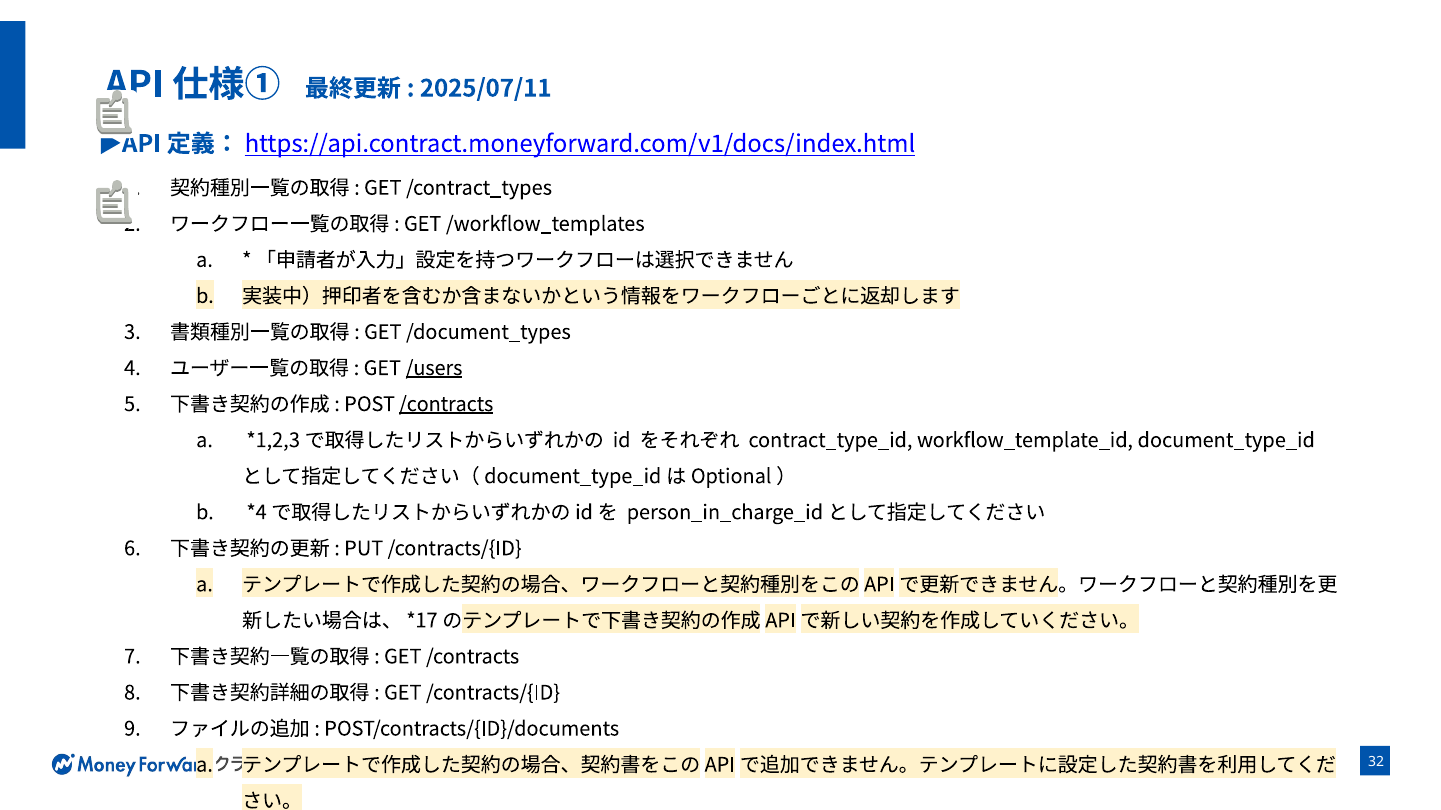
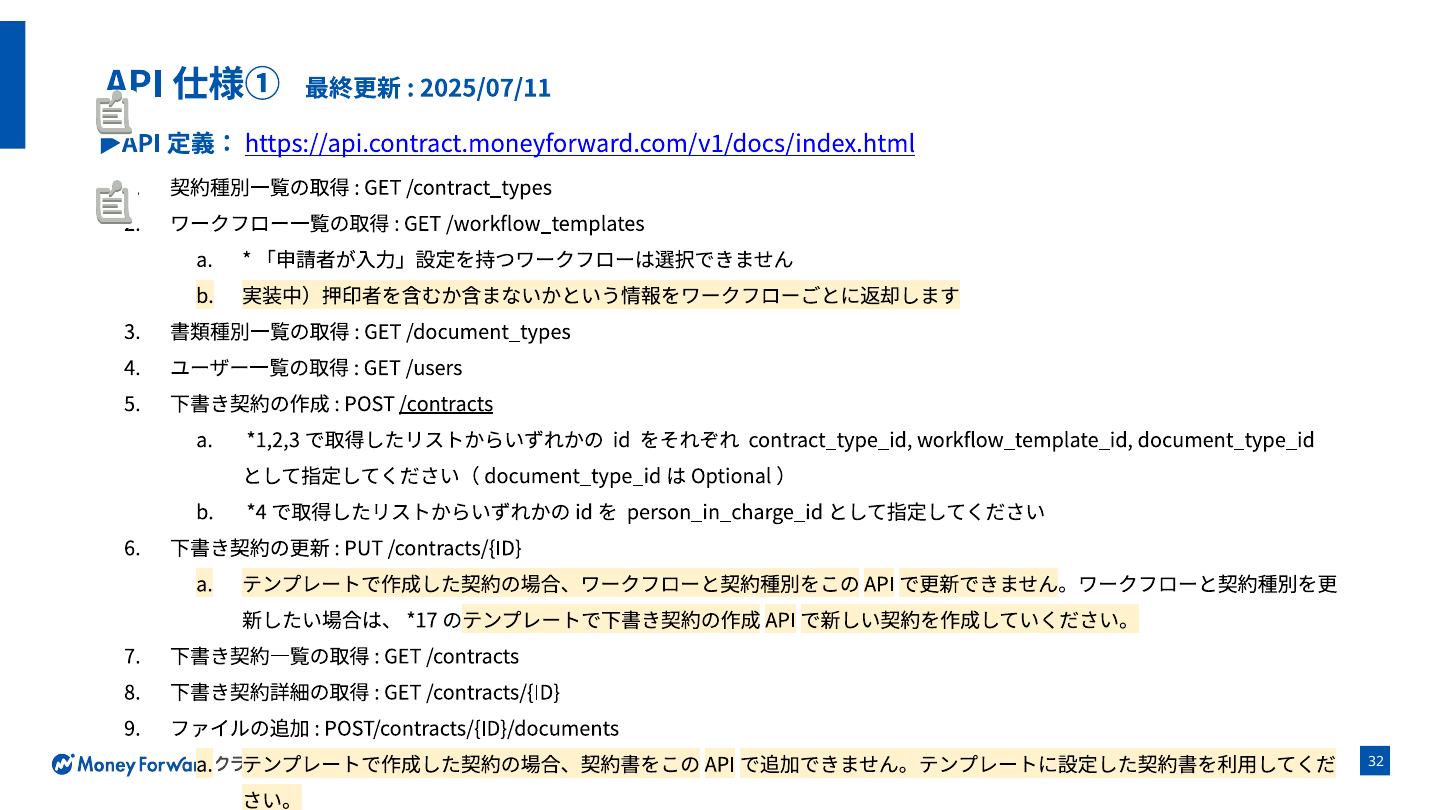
/users underline: present -> none
